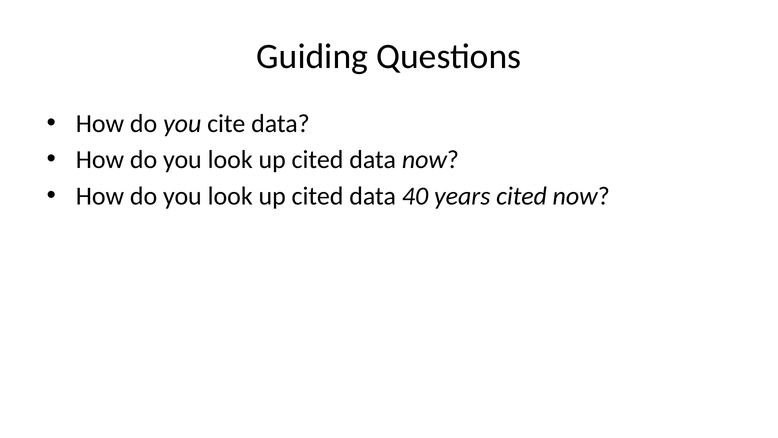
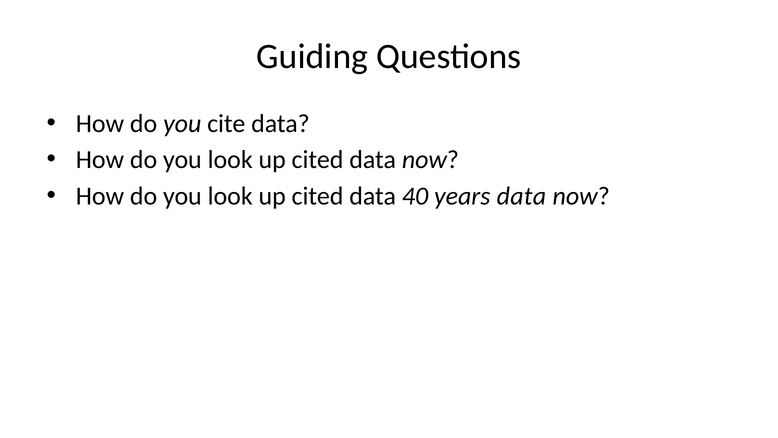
years cited: cited -> data
